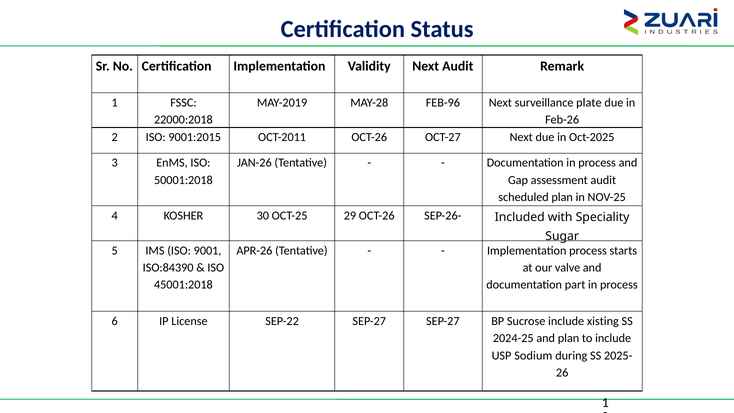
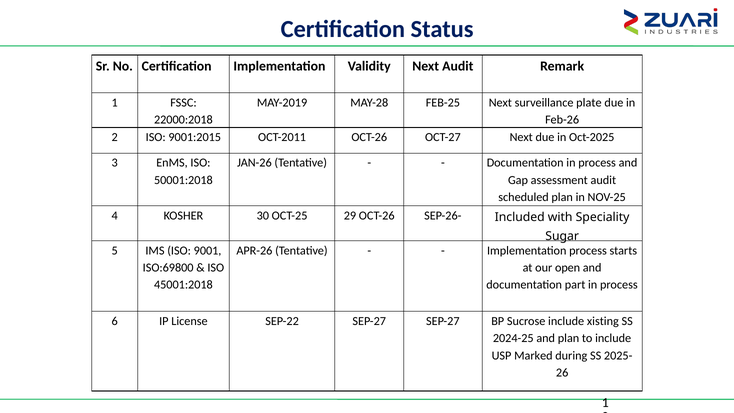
FEB-96: FEB-96 -> FEB-25
ISO:84390: ISO:84390 -> ISO:69800
valve: valve -> open
Sodium: Sodium -> Marked
